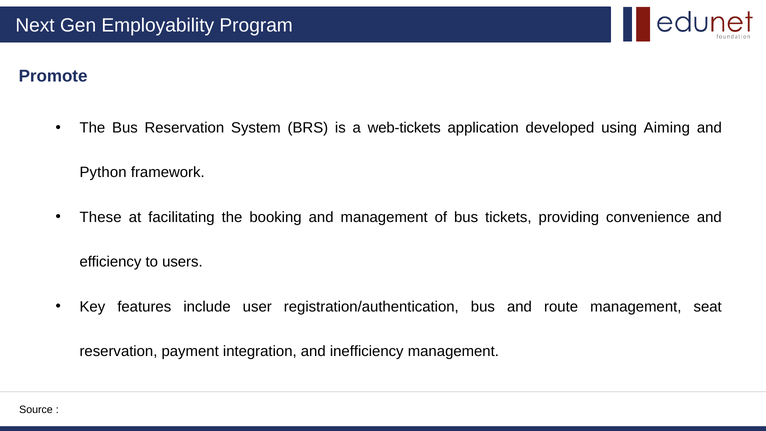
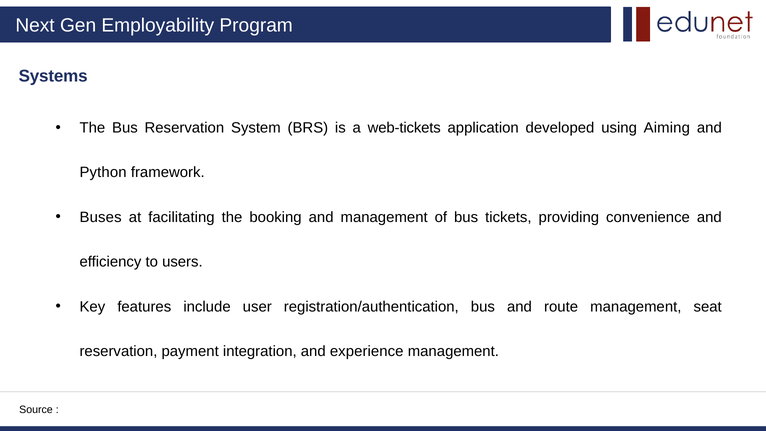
Promote: Promote -> Systems
These: These -> Buses
inefficiency: inefficiency -> experience
